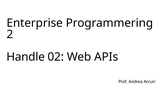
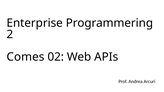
Handle: Handle -> Comes
